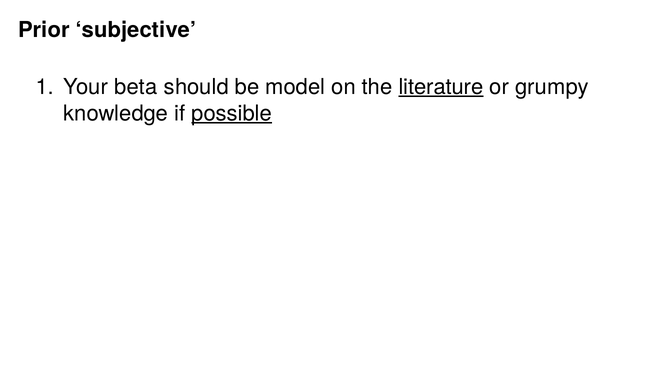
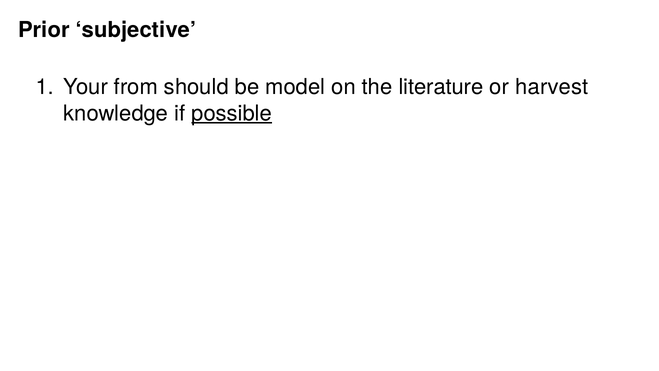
beta: beta -> from
literature underline: present -> none
grumpy: grumpy -> harvest
